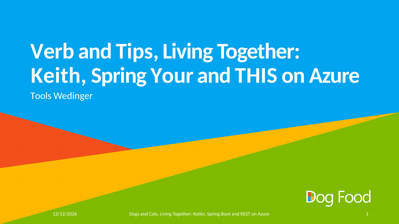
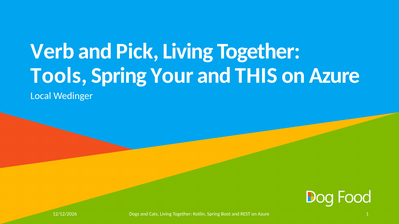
Tips: Tips -> Pick
Keith: Keith -> Tools
Tools: Tools -> Local
